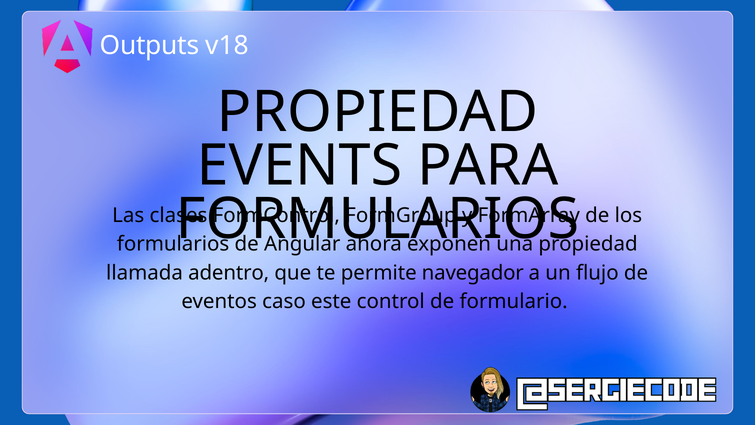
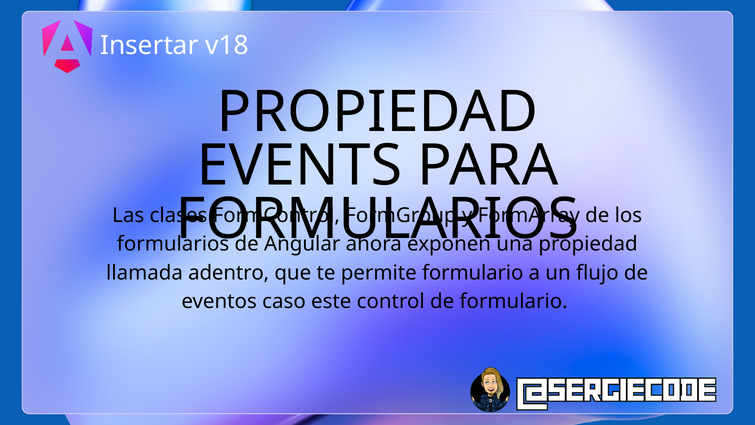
Outputs: Outputs -> Insertar
permite navegador: navegador -> formulario
